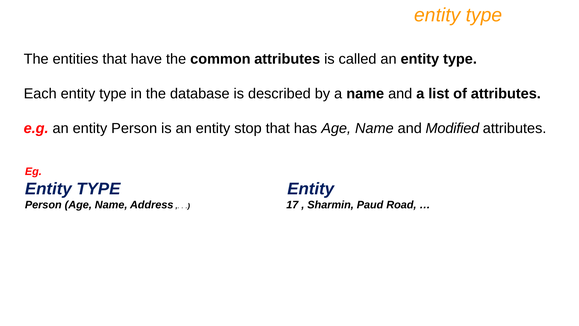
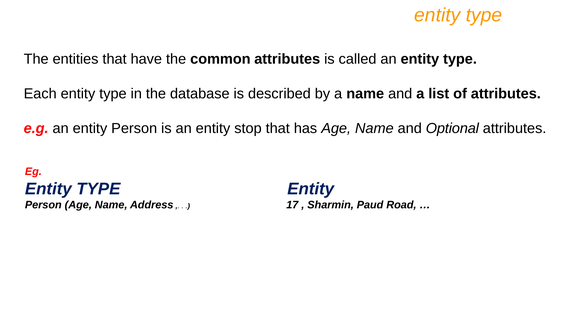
Modified: Modified -> Optional
